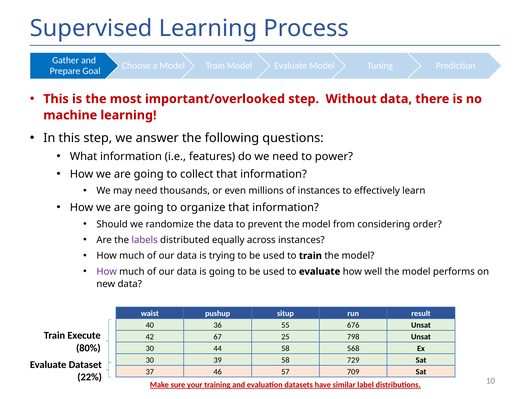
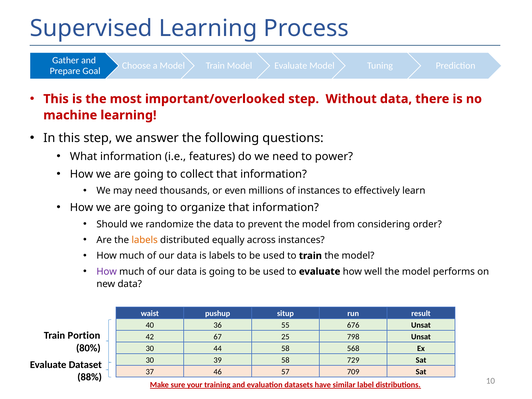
labels at (145, 240) colour: purple -> orange
is trying: trying -> labels
Execute: Execute -> Portion
22%: 22% -> 88%
